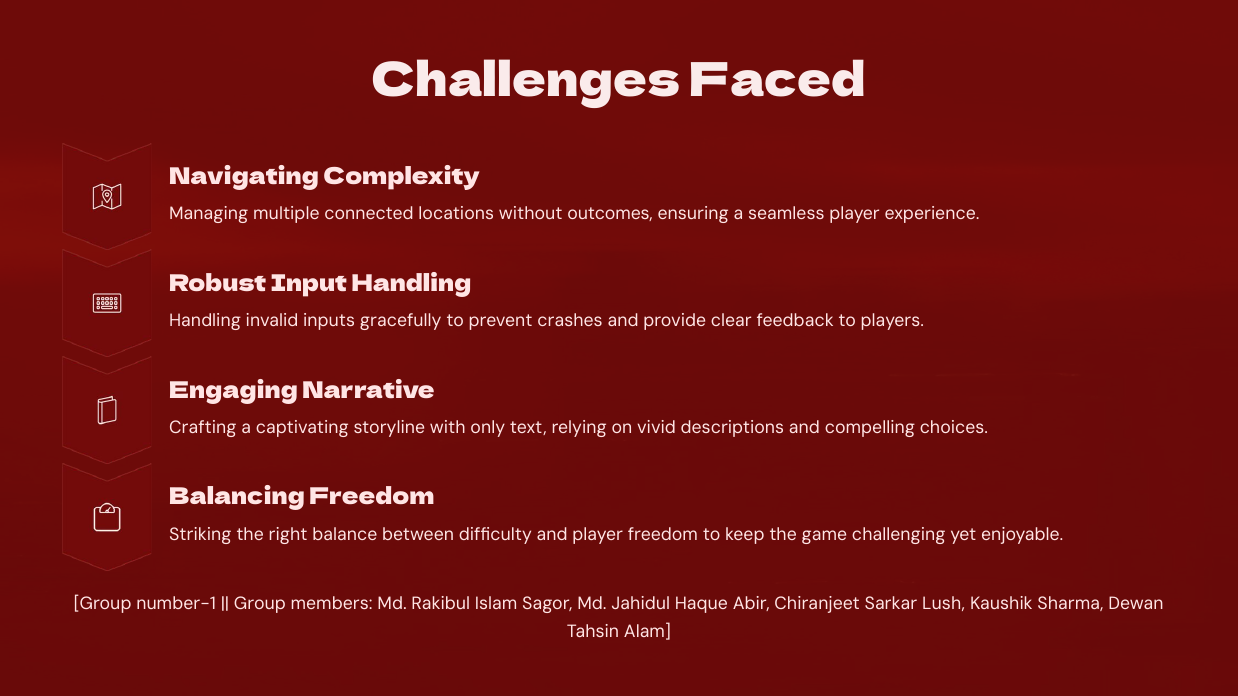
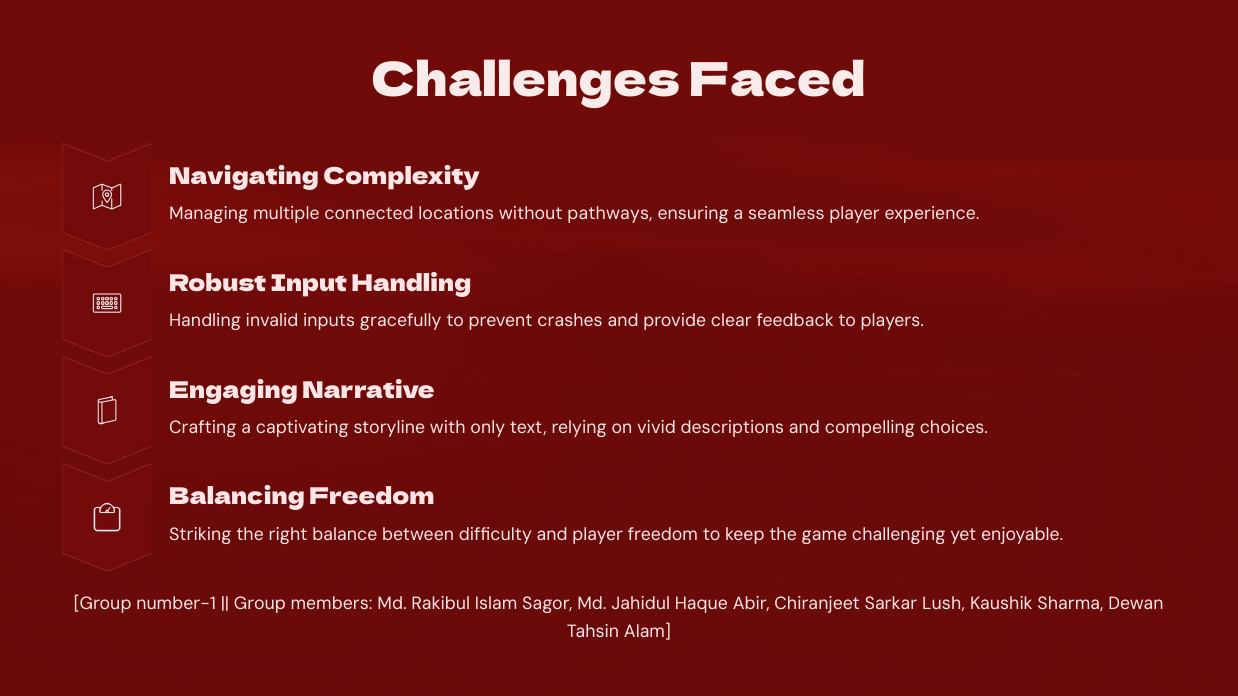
outcomes: outcomes -> pathways
